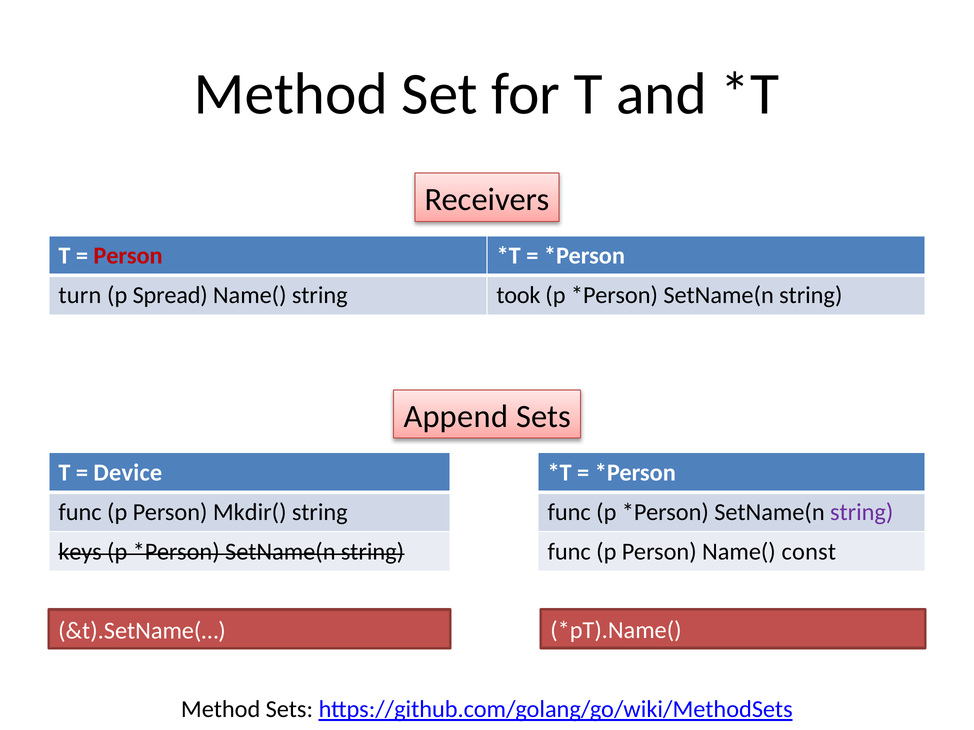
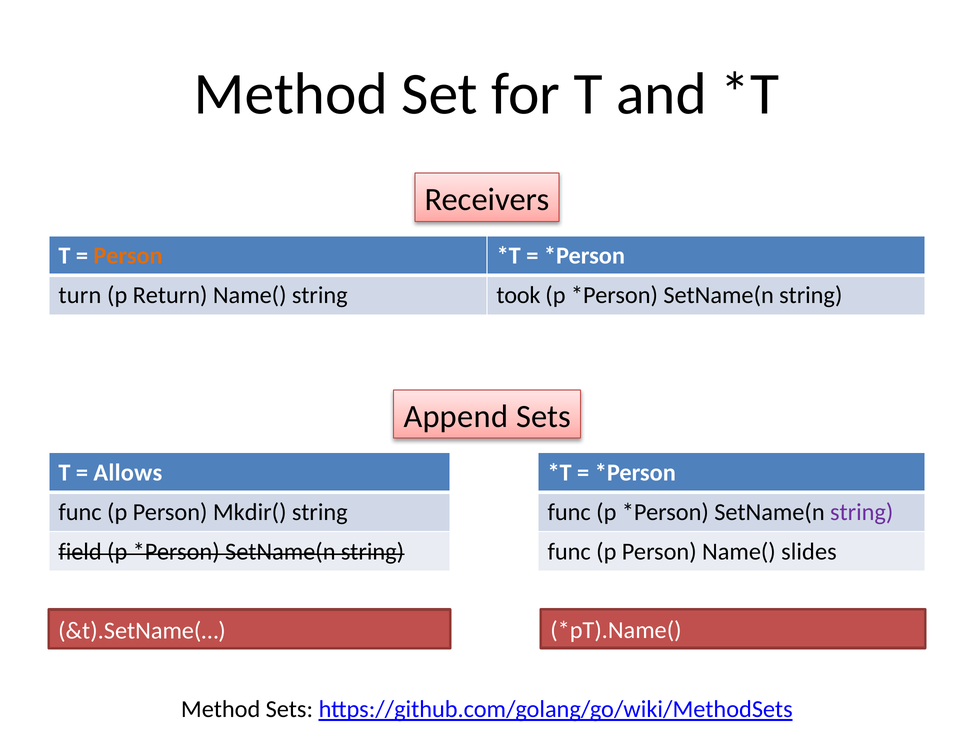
Person at (128, 256) colour: red -> orange
Spread: Spread -> Return
Device: Device -> Allows
keys: keys -> field
const: const -> slides
